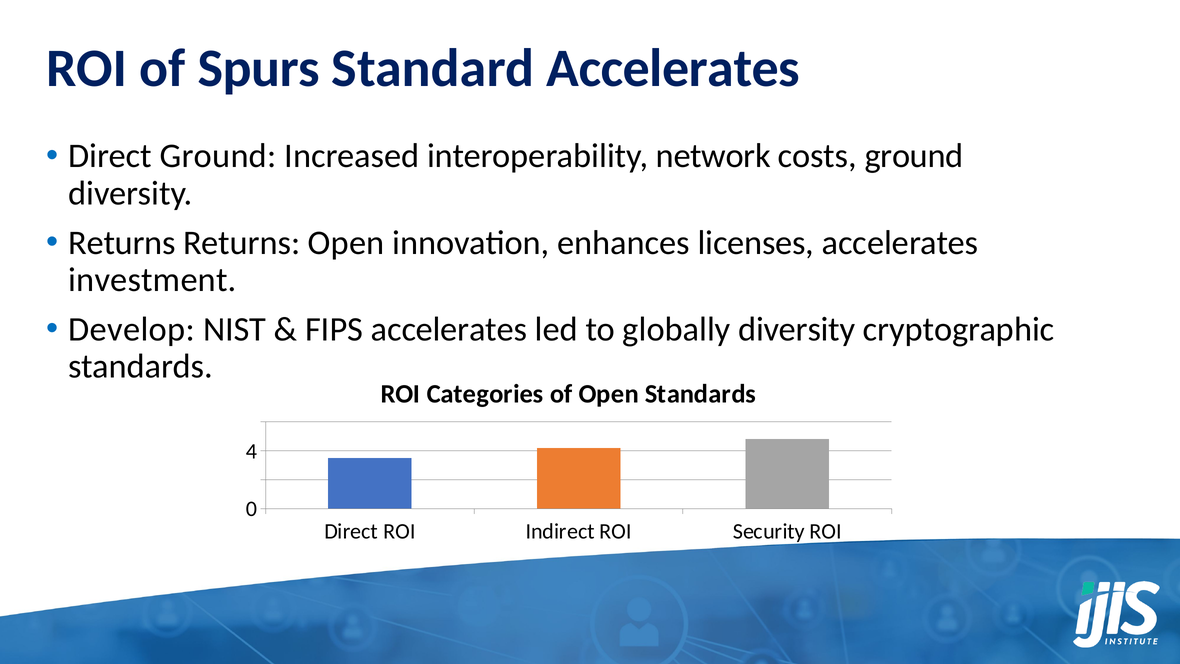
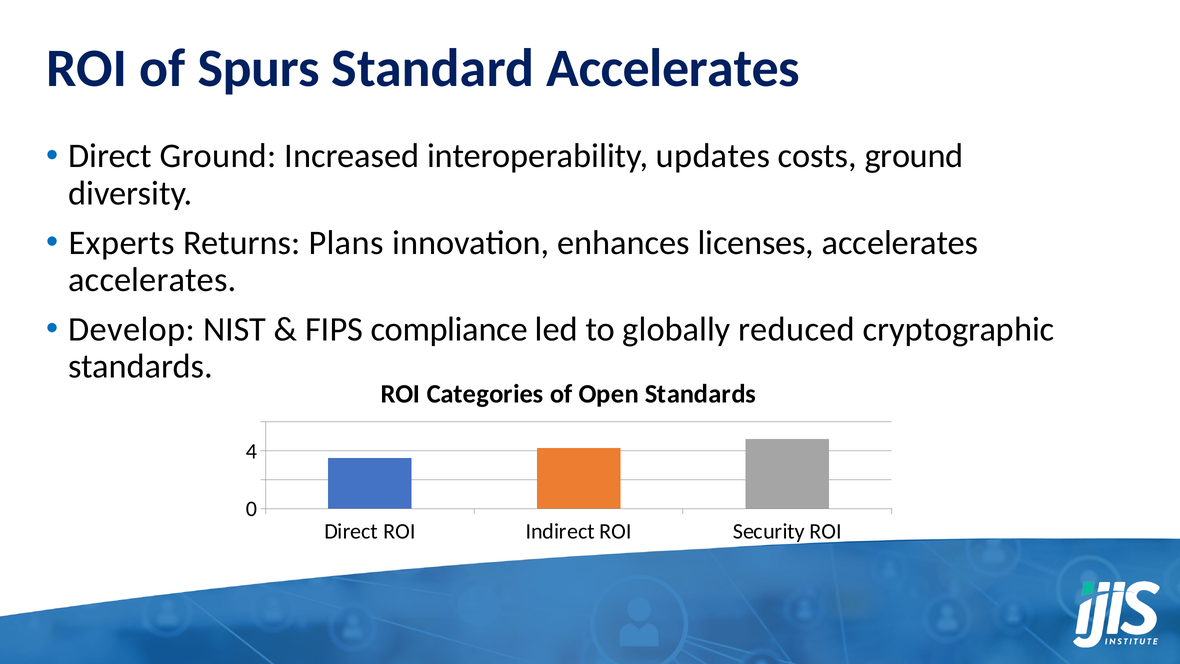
network: network -> updates
Returns at (122, 243): Returns -> Experts
Returns Open: Open -> Plans
investment at (152, 280): investment -> accelerates
FIPS accelerates: accelerates -> compliance
globally diversity: diversity -> reduced
